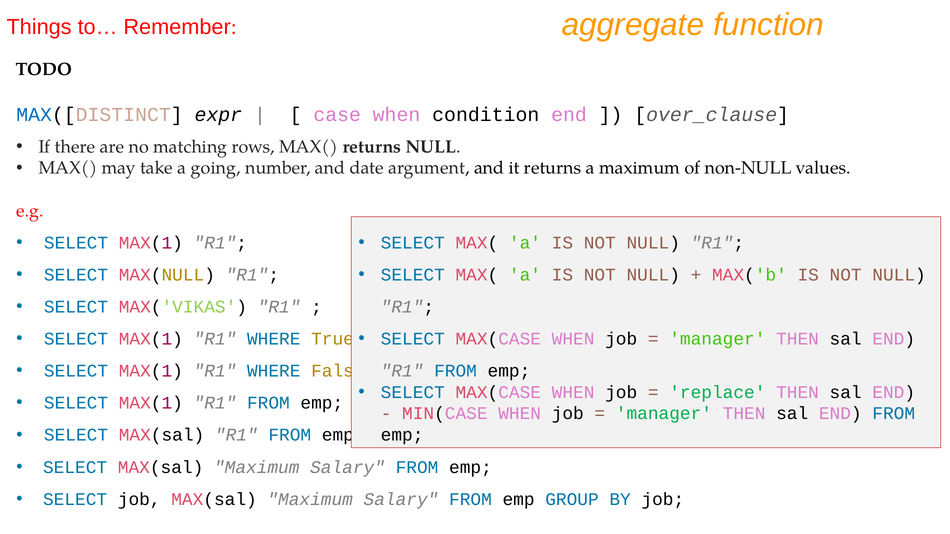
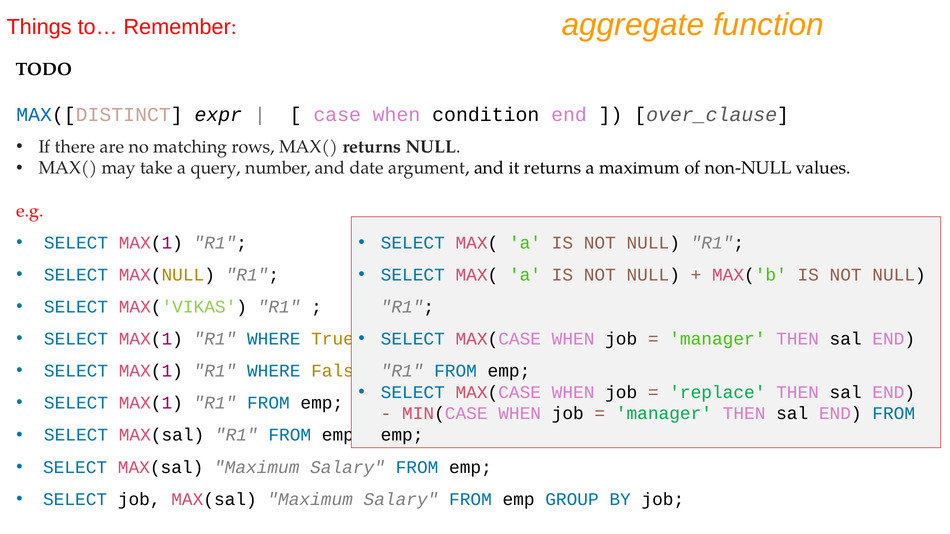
going: going -> query
